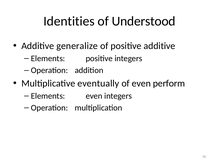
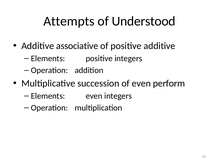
Identities: Identities -> Attempts
generalize: generalize -> associative
eventually: eventually -> succession
